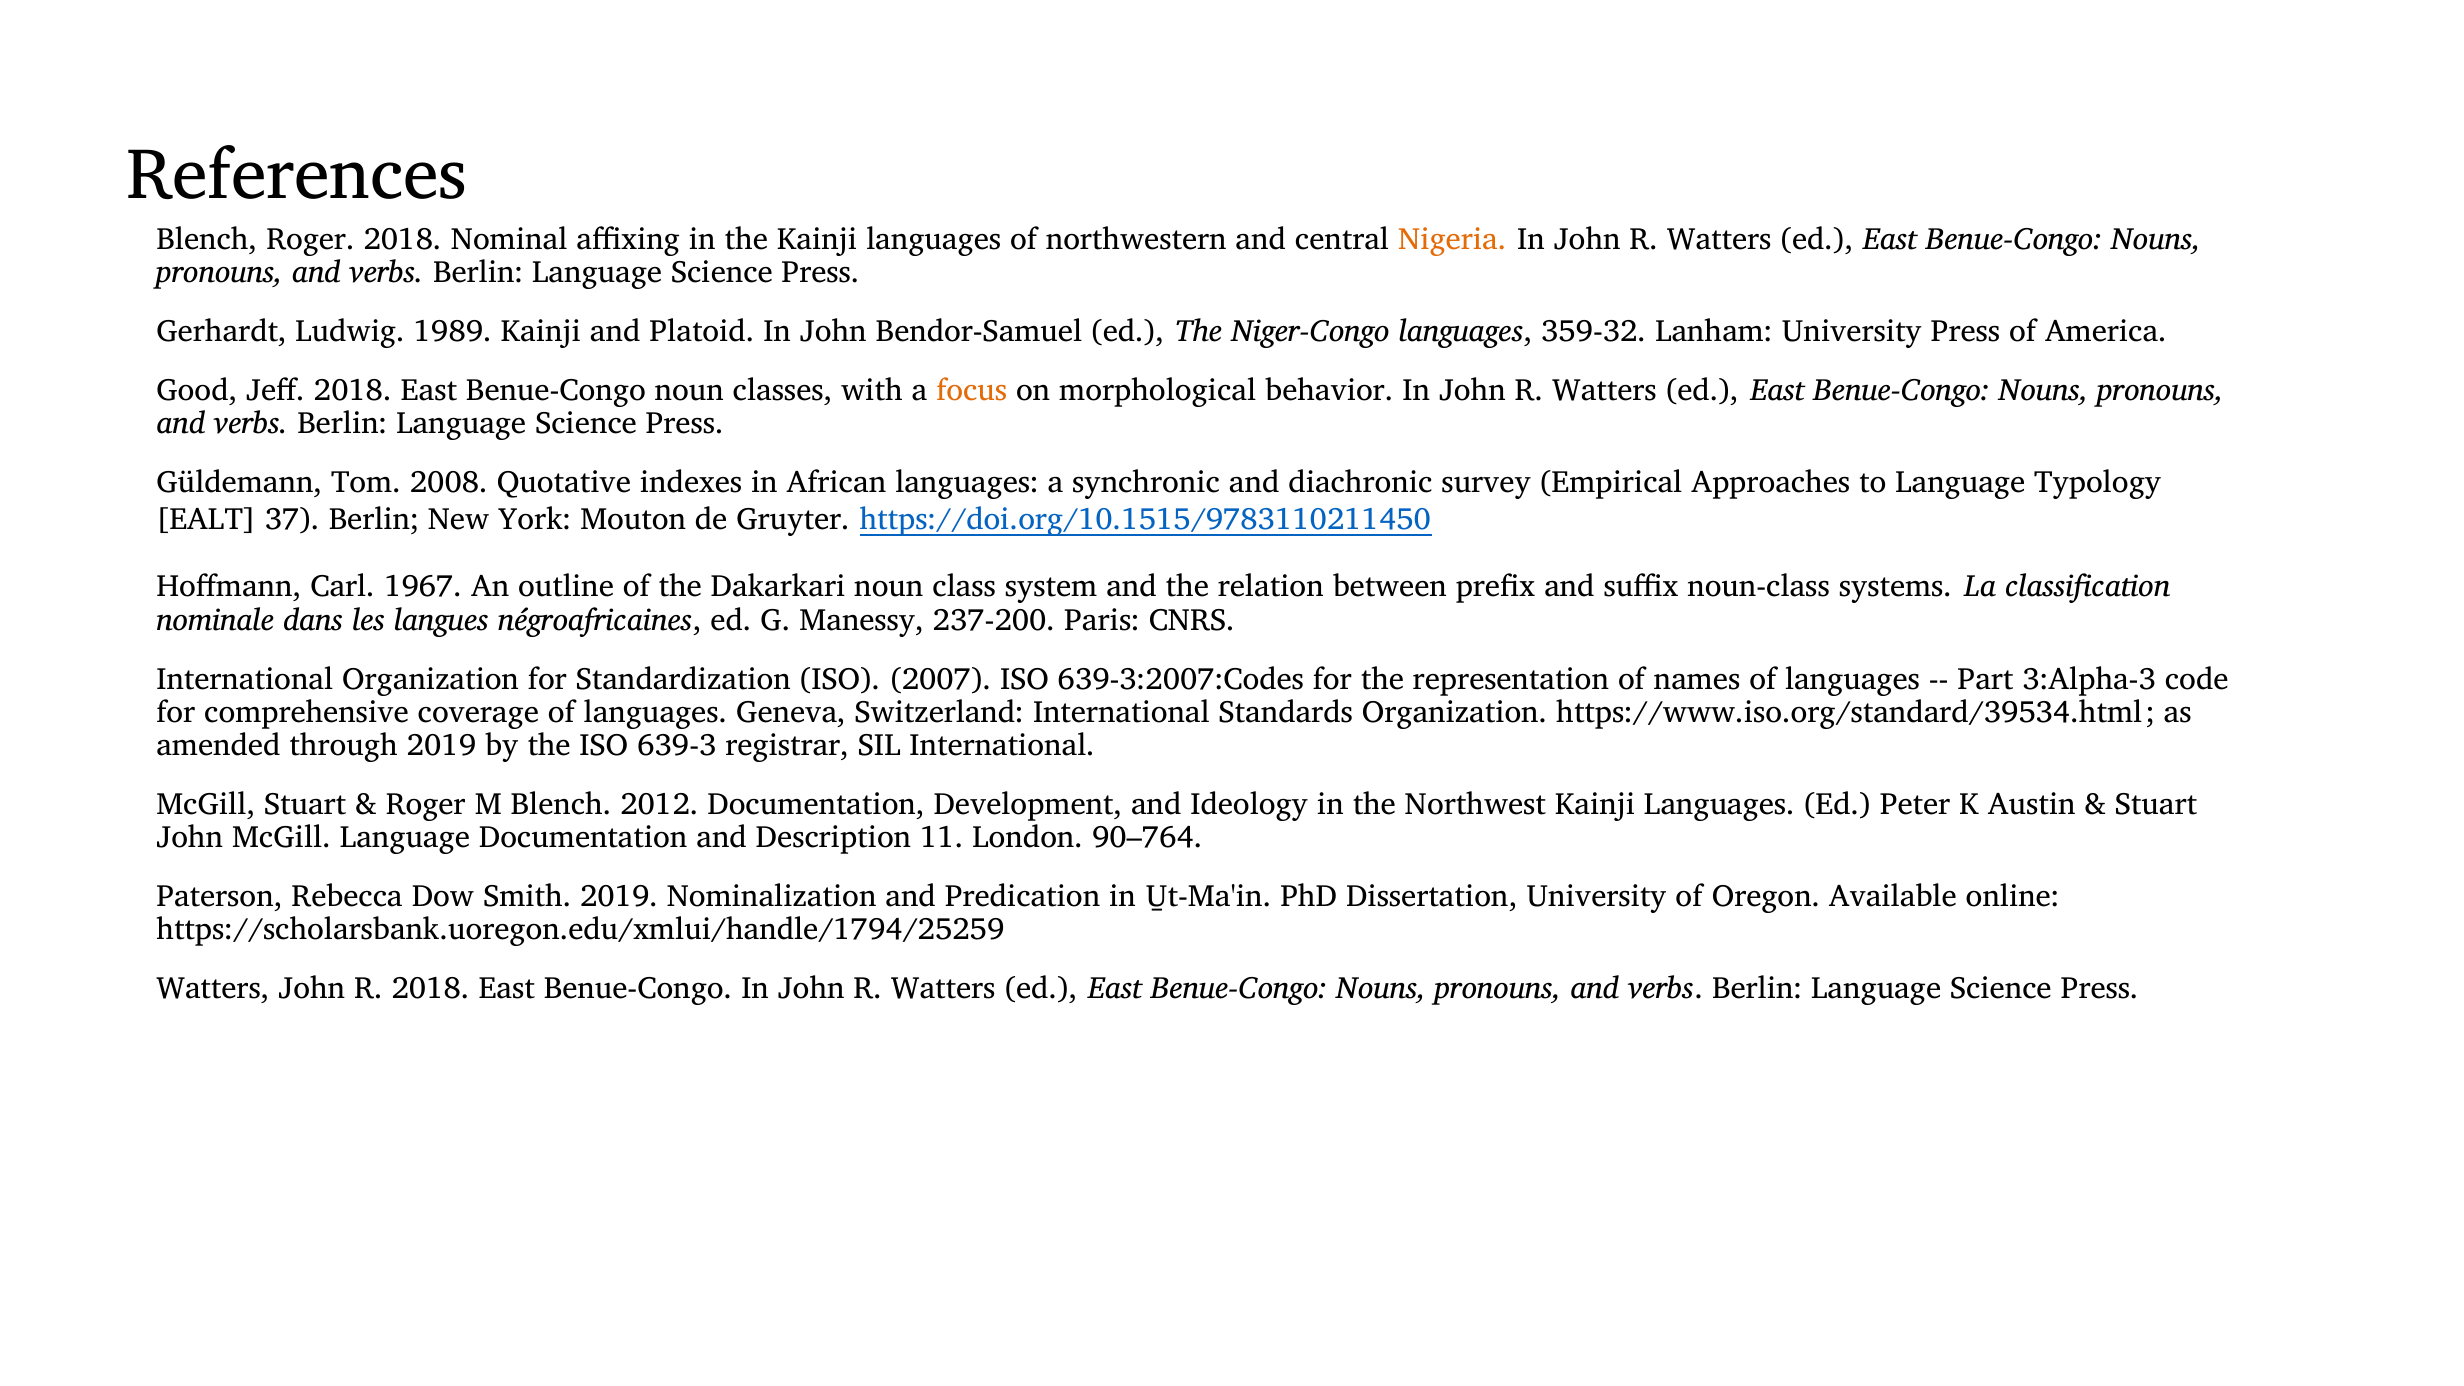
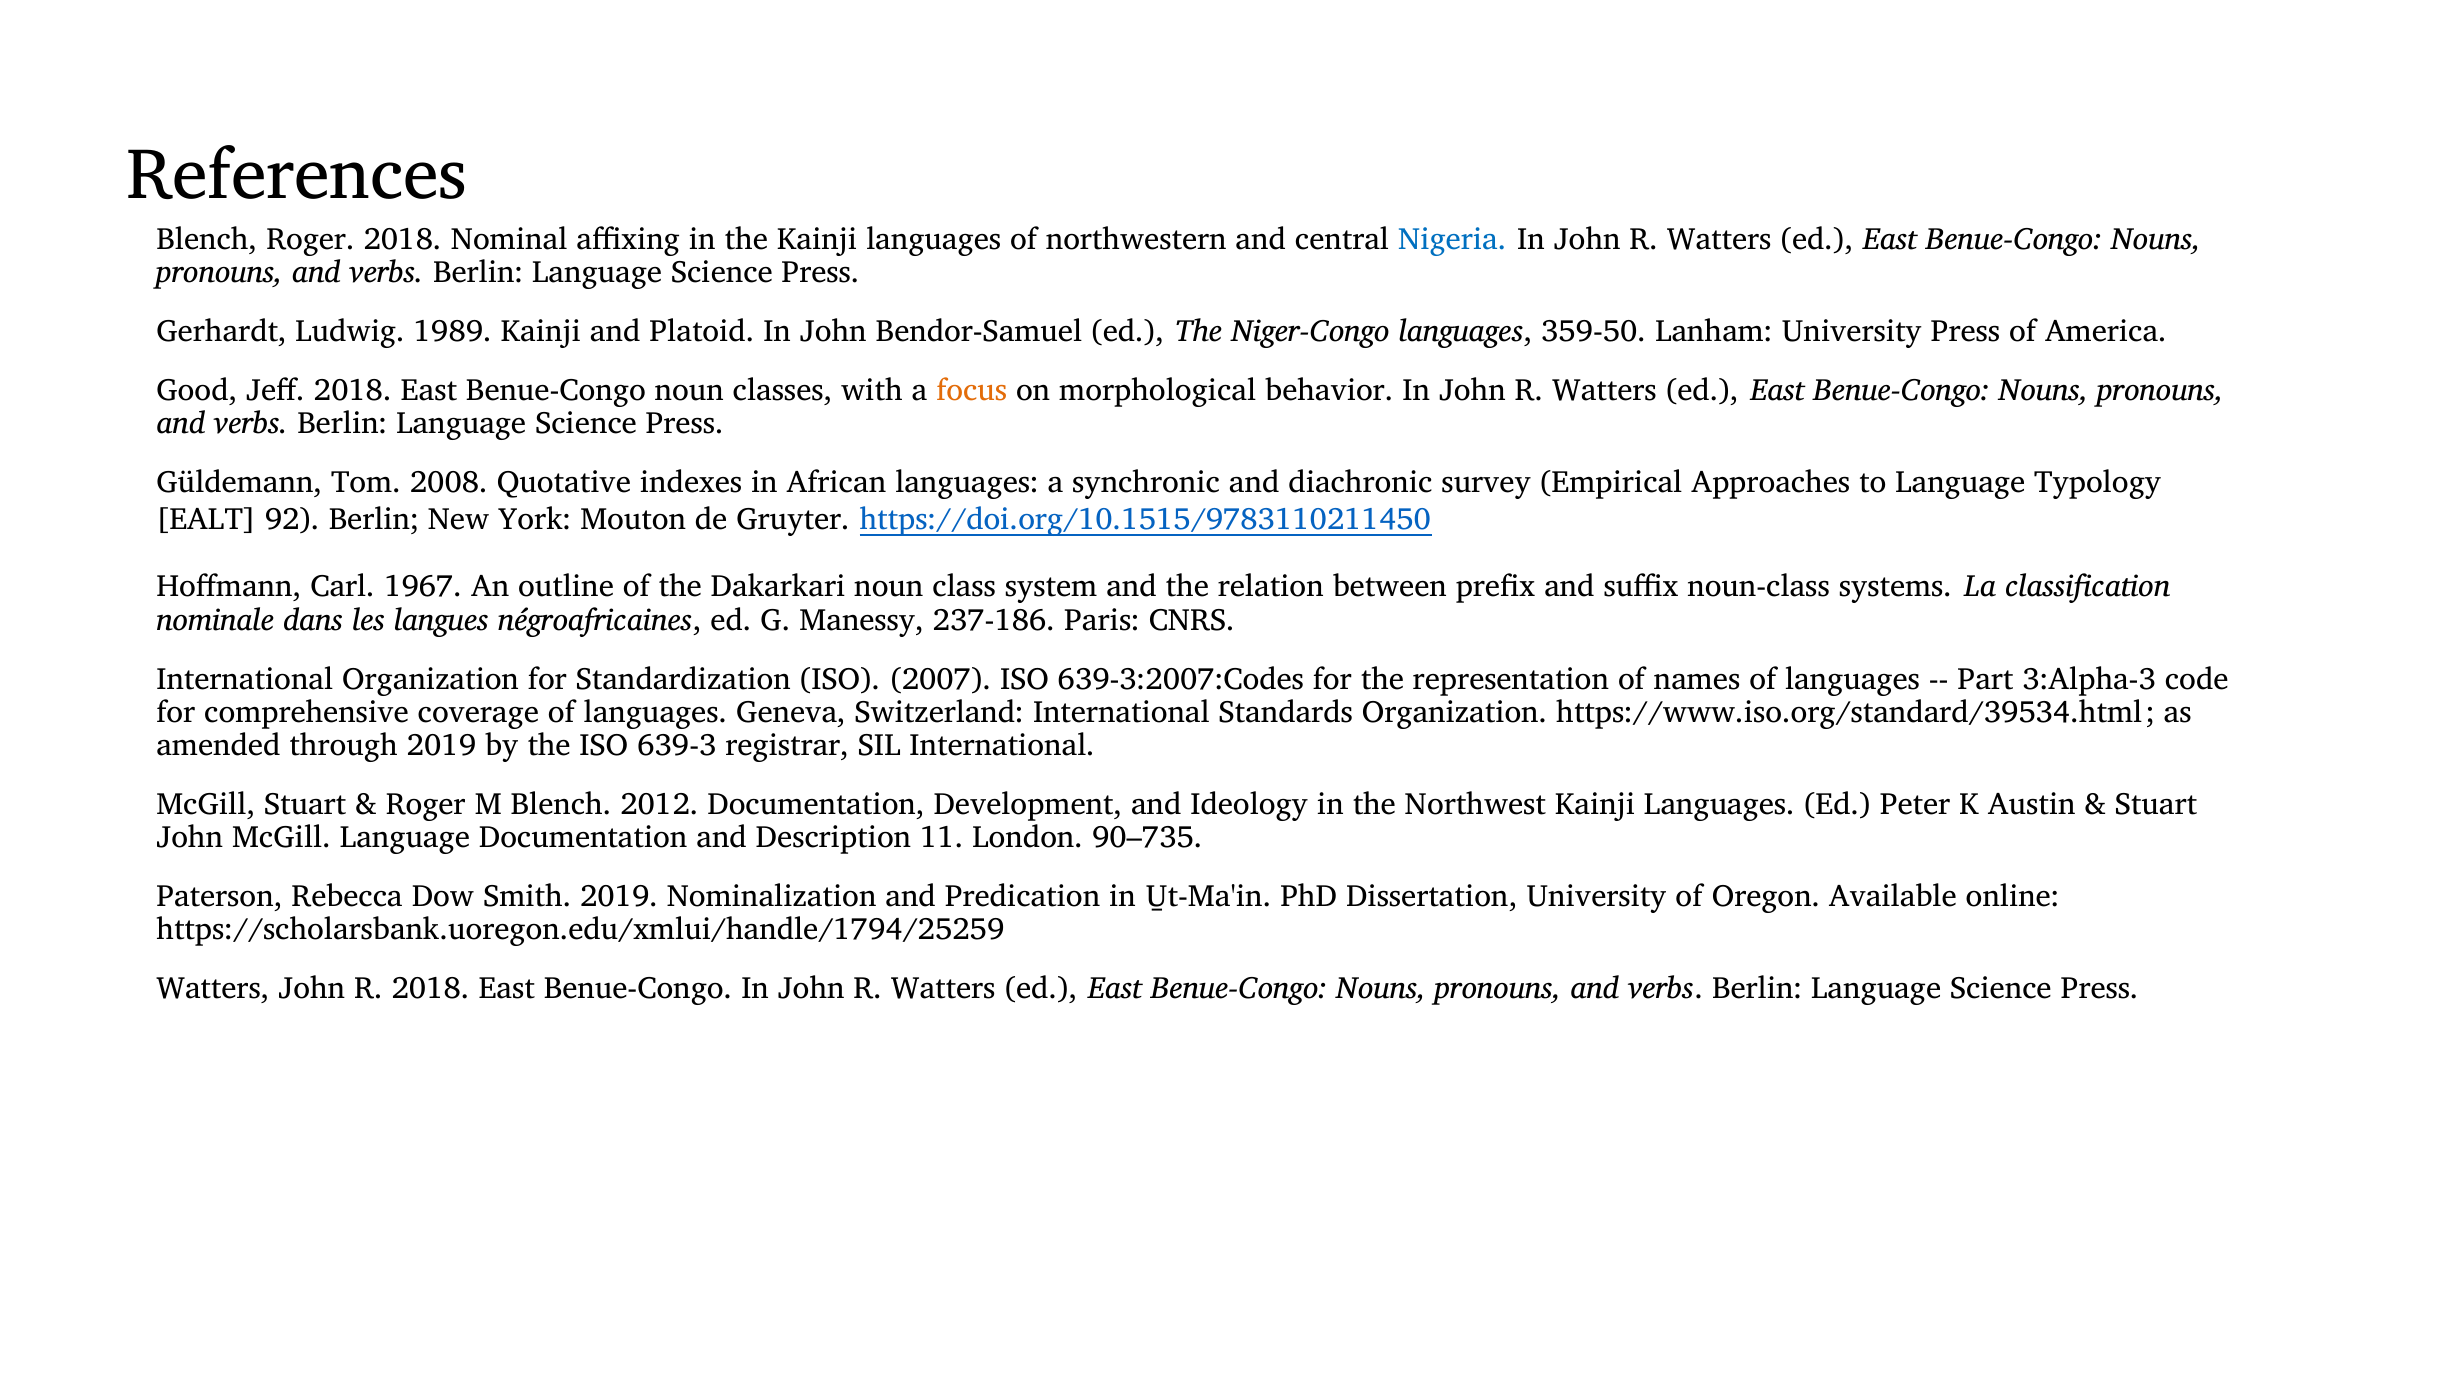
Nigeria colour: orange -> blue
359-32: 359-32 -> 359-50
37: 37 -> 92
237-200: 237-200 -> 237-186
90–764: 90–764 -> 90–735
